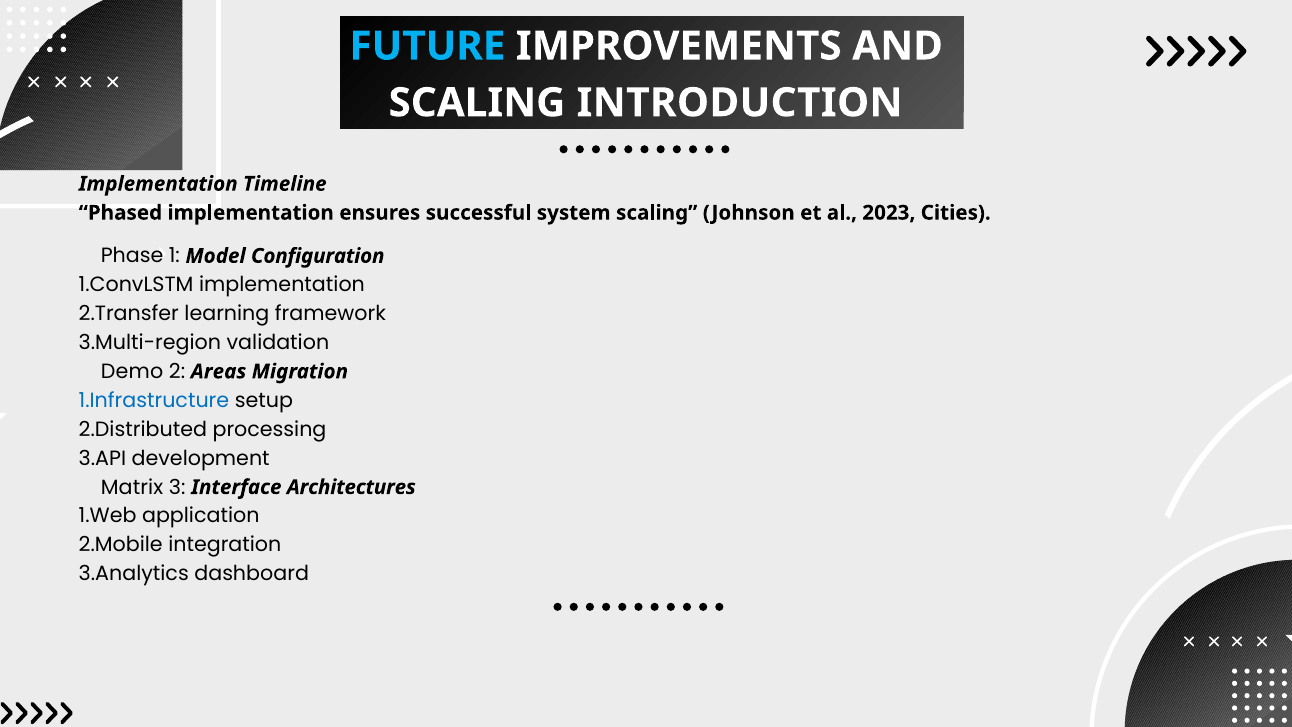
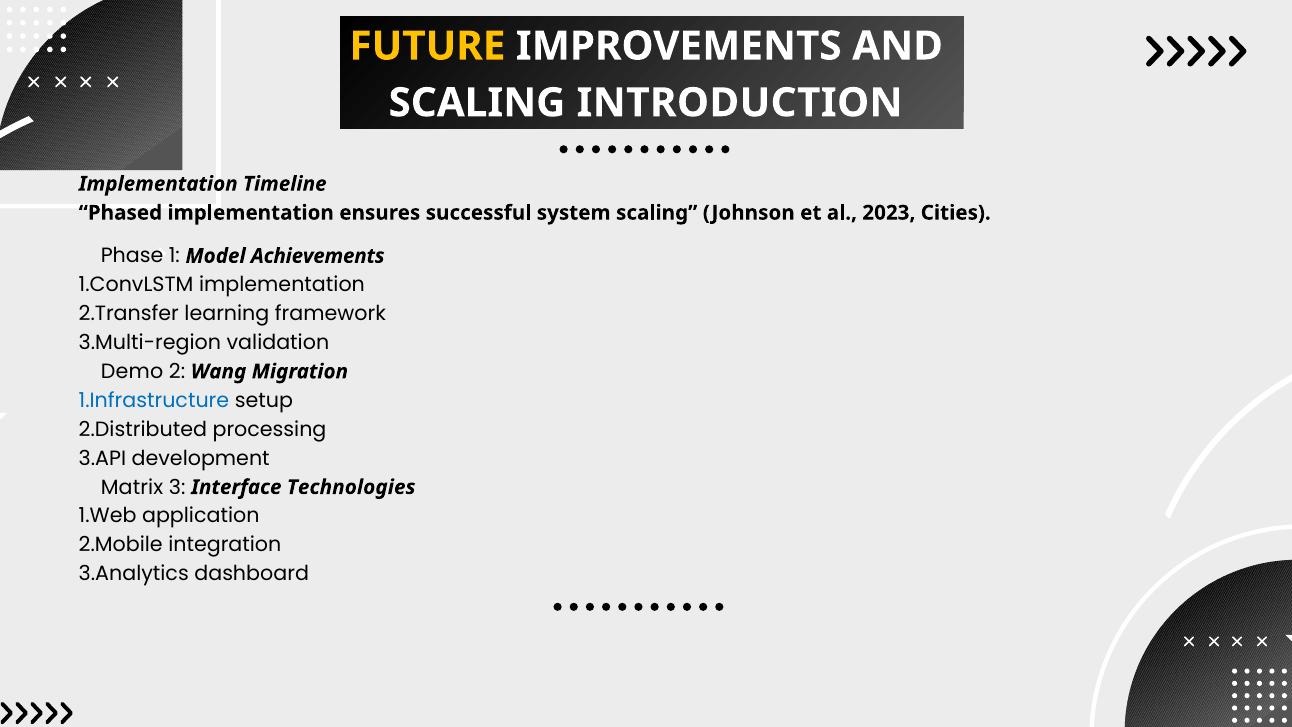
FUTURE colour: light blue -> yellow
Configuration: Configuration -> Achievements
Areas: Areas -> Wang
Architectures: Architectures -> Technologies
